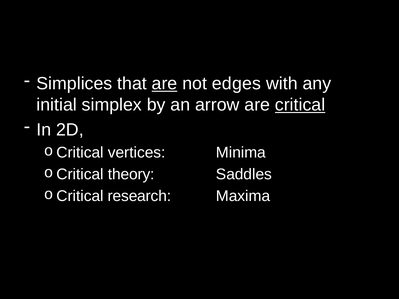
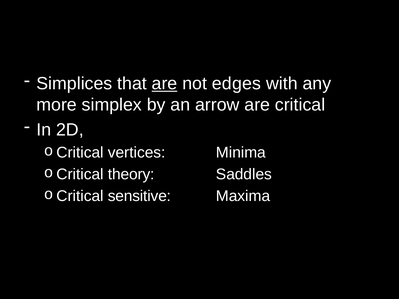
initial: initial -> more
critical underline: present -> none
research: research -> sensitive
